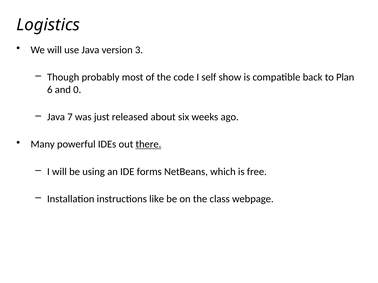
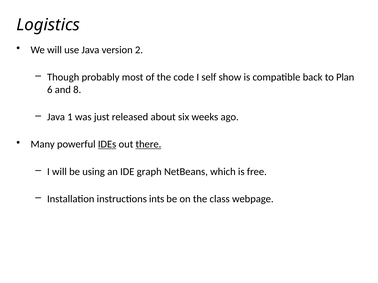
3: 3 -> 2
0: 0 -> 8
7: 7 -> 1
IDEs underline: none -> present
forms: forms -> graph
like: like -> ints
